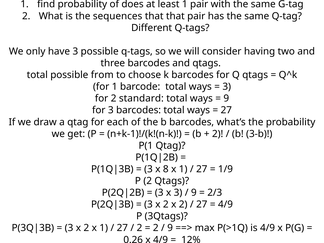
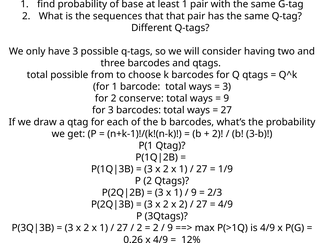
does: does -> base
standard: standard -> conserve
8 at (166, 169): 8 -> 2
3 x 3: 3 -> 1
